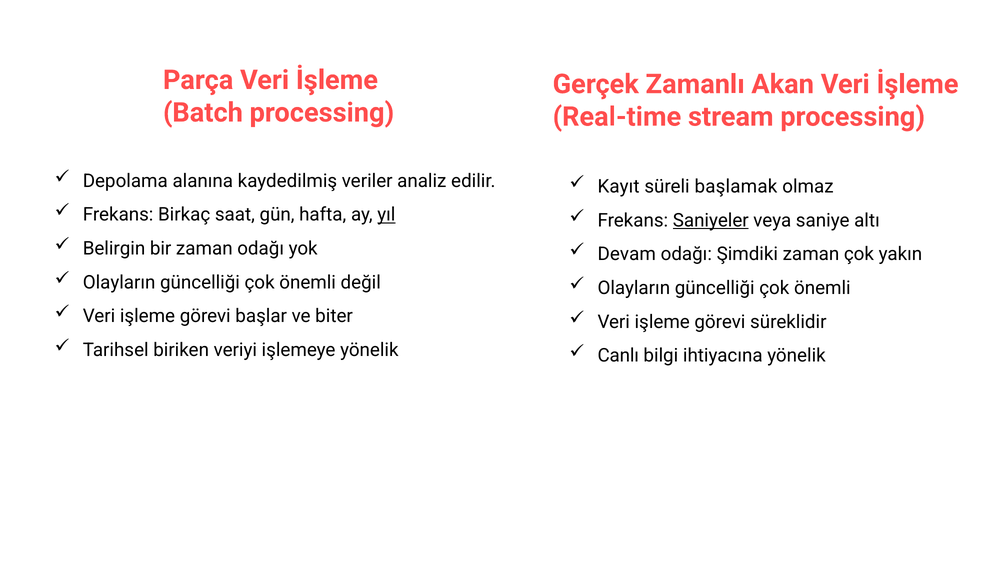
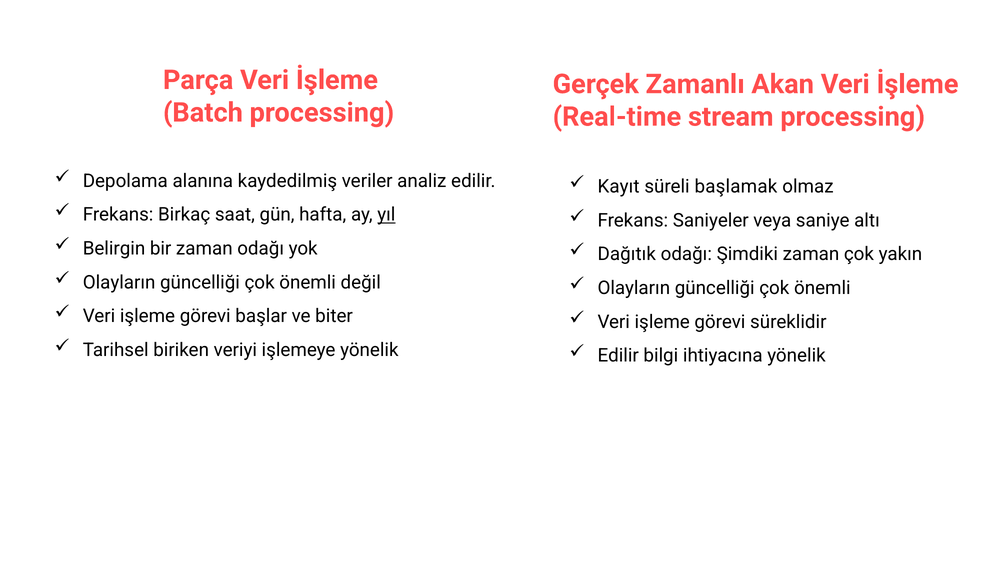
Saniyeler underline: present -> none
Devam: Devam -> Dağıtık
Canlı at (618, 356): Canlı -> Edilir
